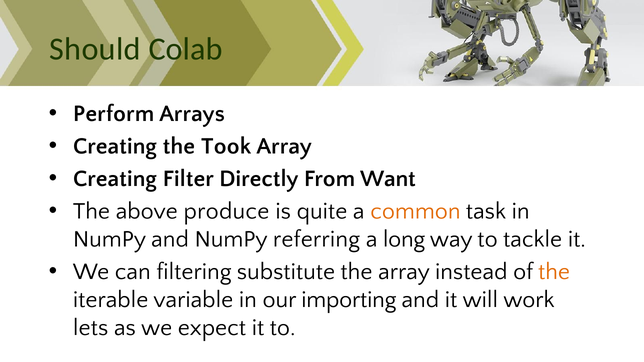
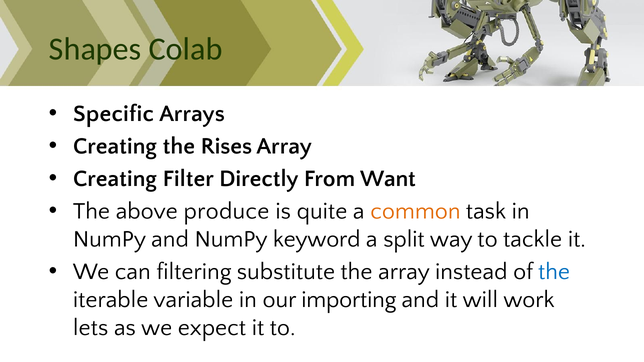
Should: Should -> Shapes
Perform: Perform -> Specific
Took: Took -> Rises
referring: referring -> keyword
long: long -> split
the at (554, 272) colour: orange -> blue
